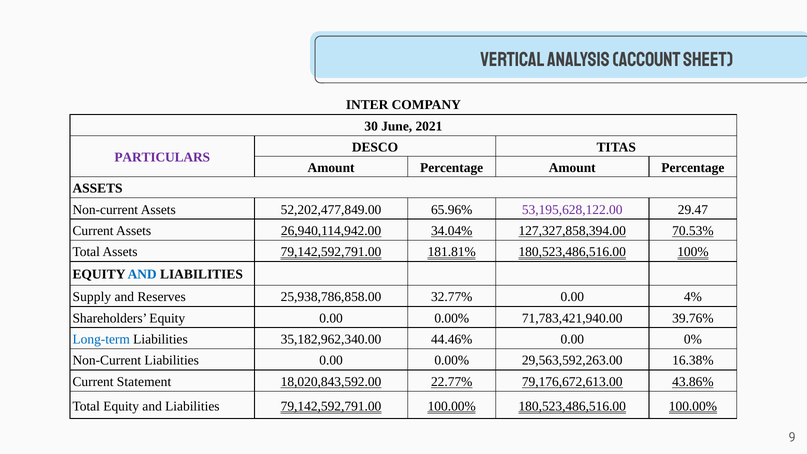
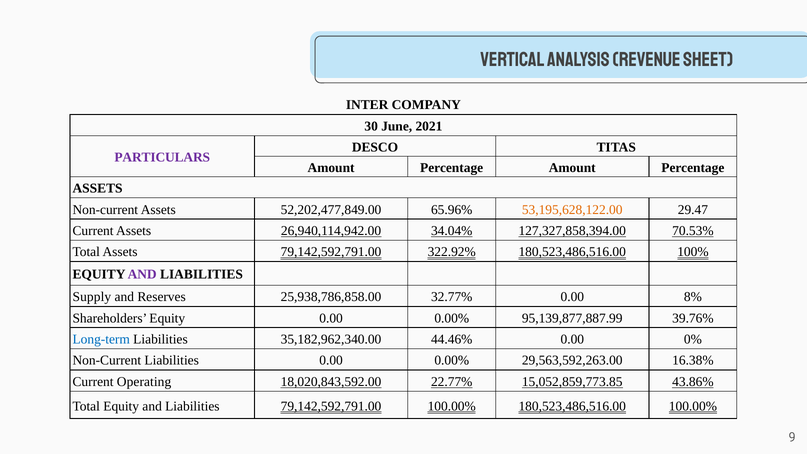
Account: Account -> Revenue
53,195,628,122.00 colour: purple -> orange
181.81%: 181.81% -> 322.92%
AND at (142, 274) colour: blue -> purple
4%: 4% -> 8%
71,783,421,940.00: 71,783,421,940.00 -> 95,139,877,887.99
Statement: Statement -> Operating
79,176,672,613.00: 79,176,672,613.00 -> 15,052,859,773.85
